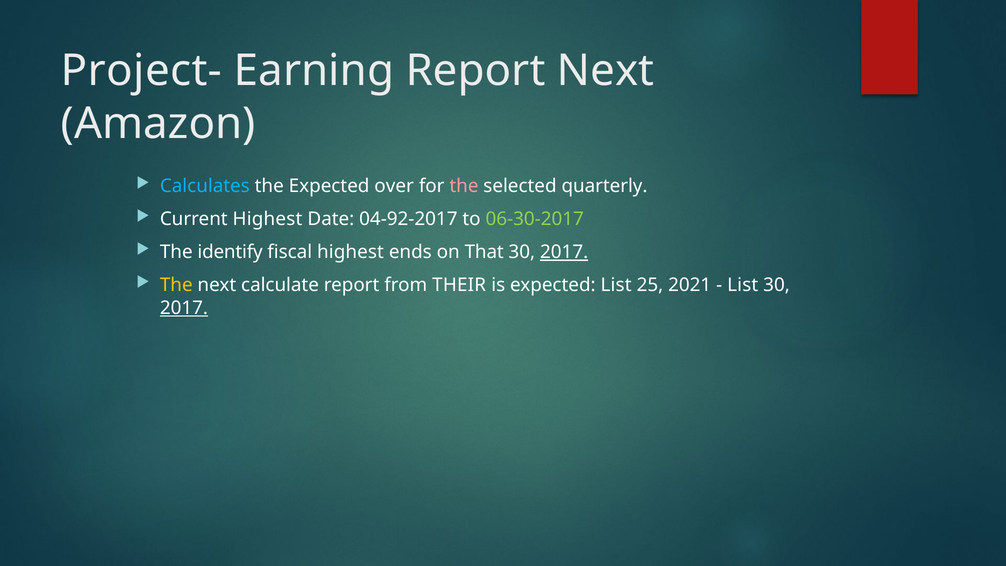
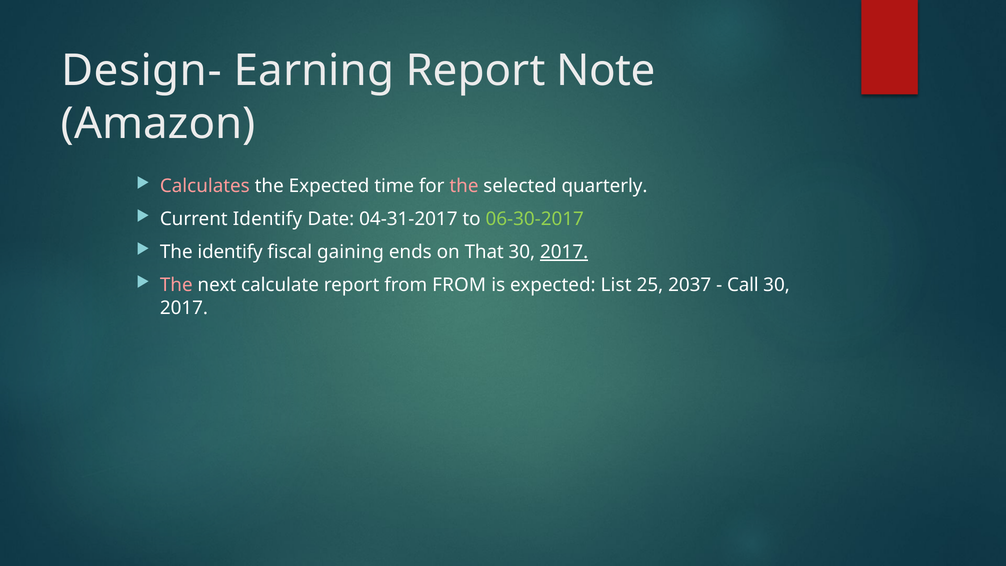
Project-: Project- -> Design-
Report Next: Next -> Note
Calculates colour: light blue -> pink
over: over -> time
Current Highest: Highest -> Identify
04-92-2017: 04-92-2017 -> 04-31-2017
fiscal highest: highest -> gaining
The at (176, 285) colour: yellow -> pink
from THEIR: THEIR -> FROM
2021: 2021 -> 2037
List at (743, 285): List -> Call
2017 at (184, 308) underline: present -> none
